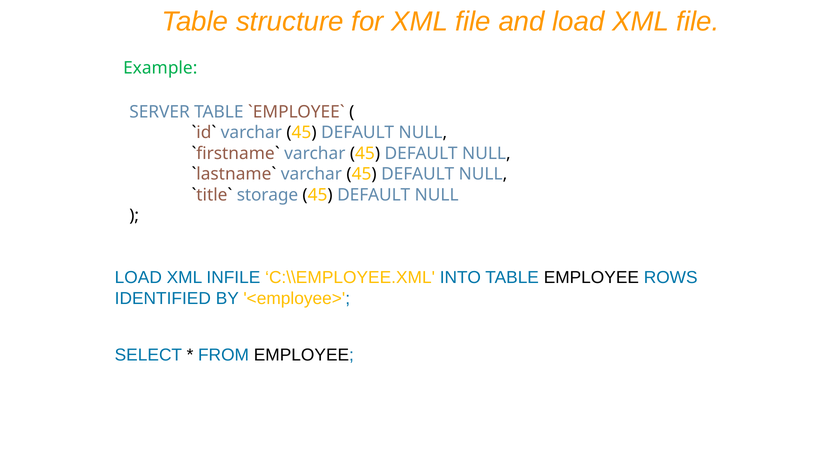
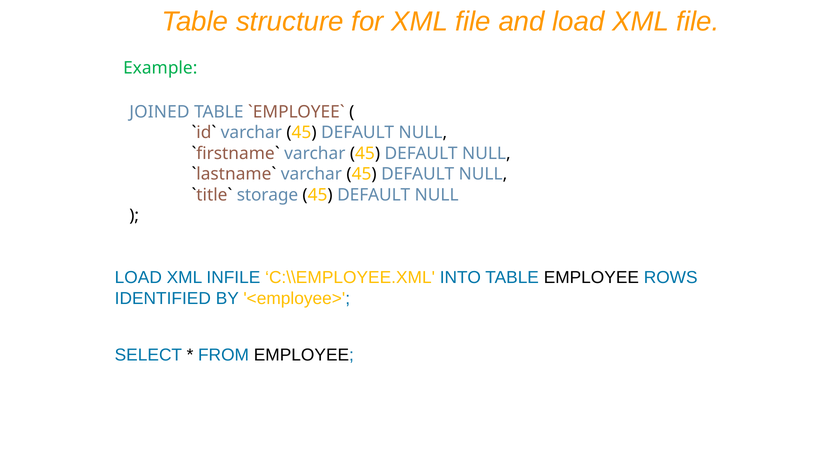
SERVER: SERVER -> JOINED
